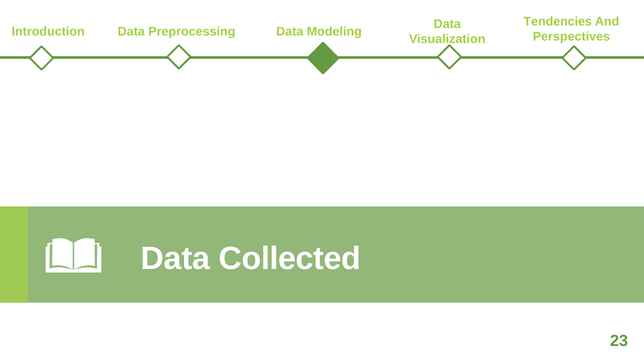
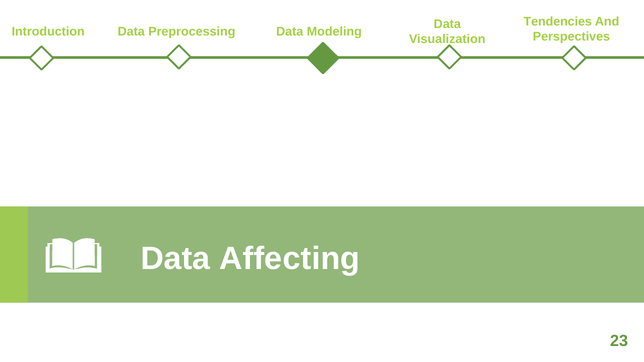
Collected: Collected -> Affecting
